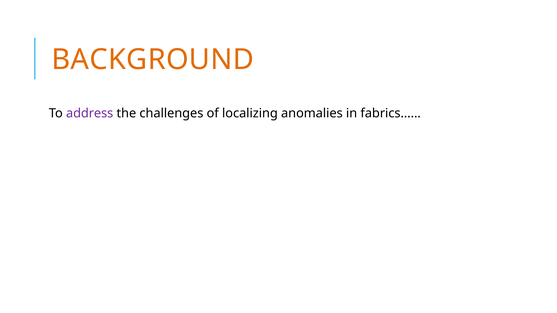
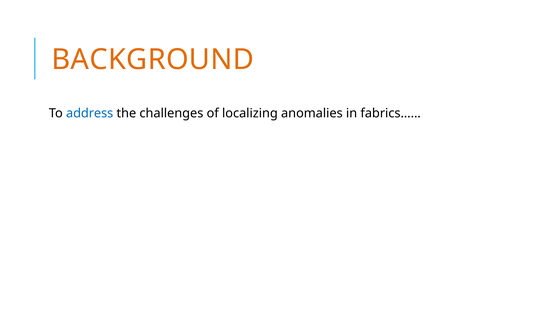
address colour: purple -> blue
